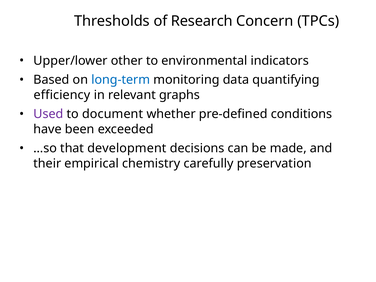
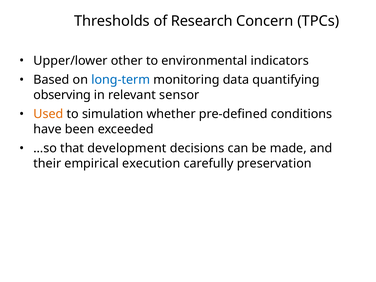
efficiency: efficiency -> observing
graphs: graphs -> sensor
Used colour: purple -> orange
document: document -> simulation
chemistry: chemistry -> execution
